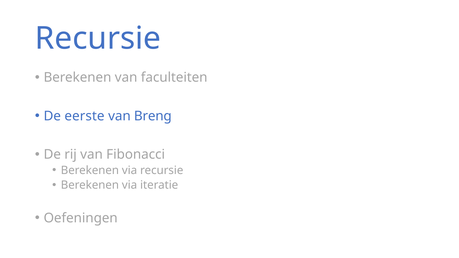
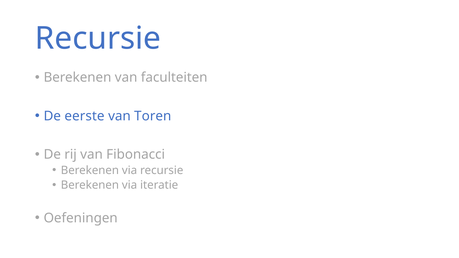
Breng: Breng -> Toren
